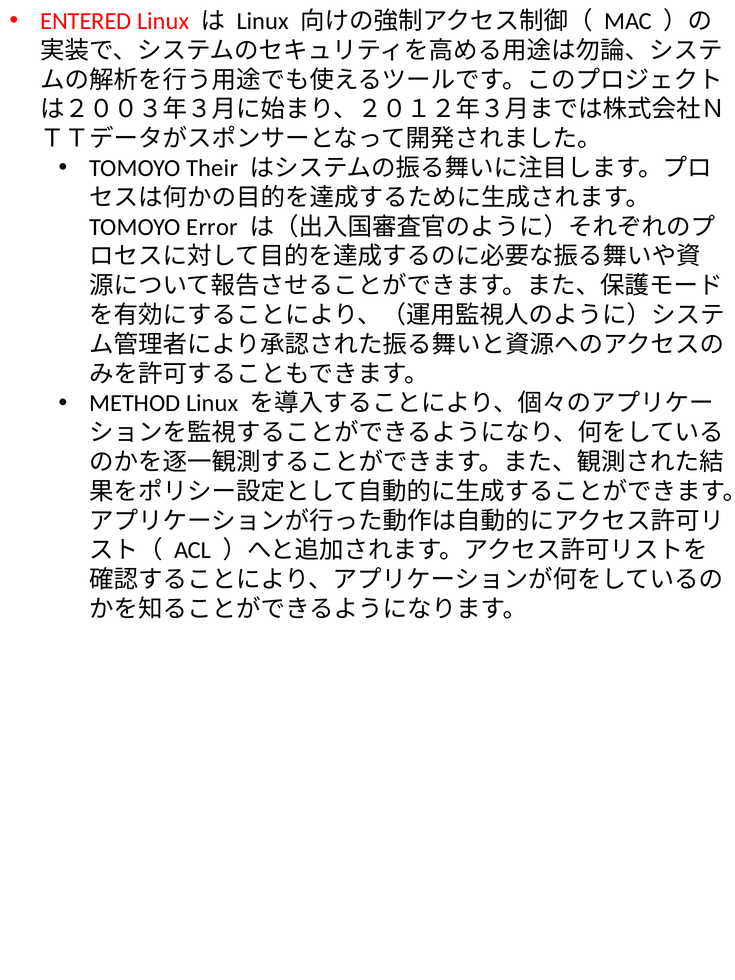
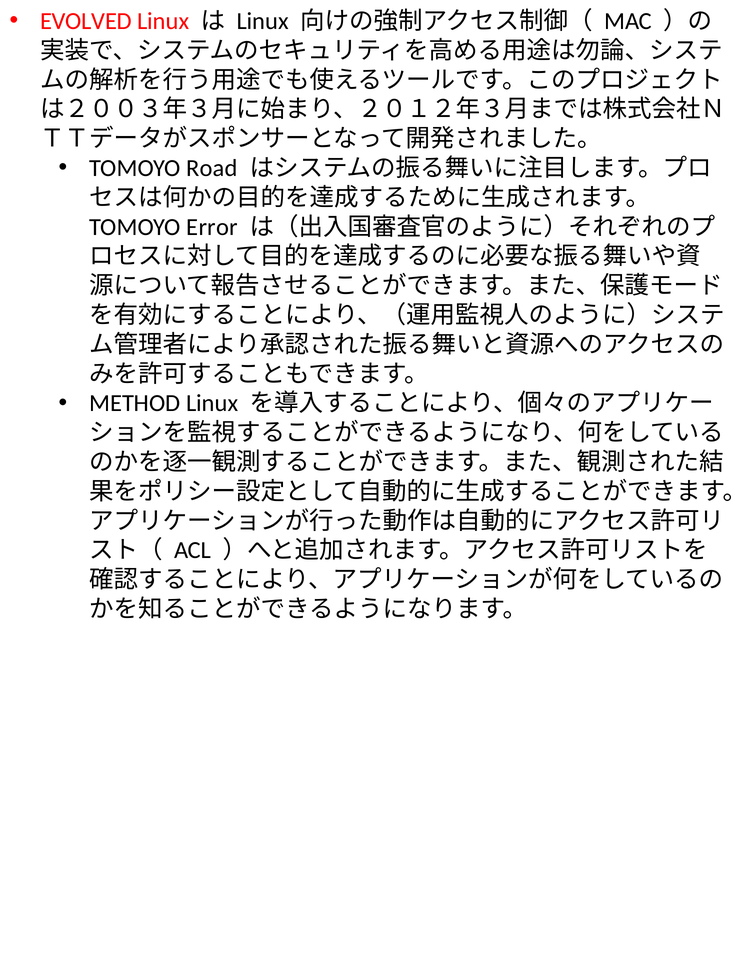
ENTERED: ENTERED -> EVOLVED
Their: Their -> Road
